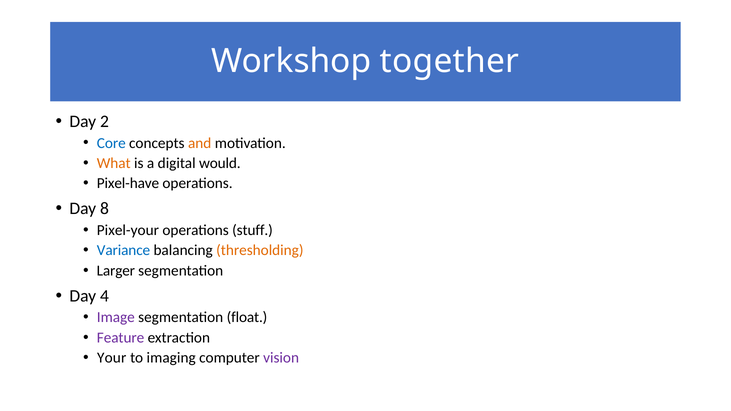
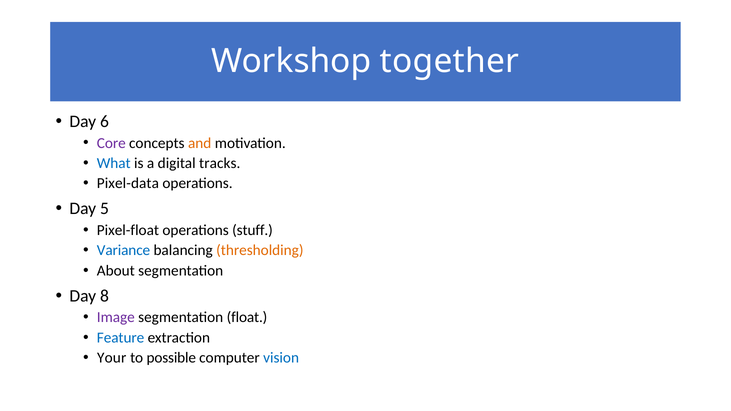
2: 2 -> 6
Core colour: blue -> purple
What colour: orange -> blue
would: would -> tracks
Pixel-have: Pixel-have -> Pixel-data
8: 8 -> 5
Pixel-your: Pixel-your -> Pixel-float
Larger: Larger -> About
4: 4 -> 8
Feature colour: purple -> blue
imaging: imaging -> possible
vision colour: purple -> blue
